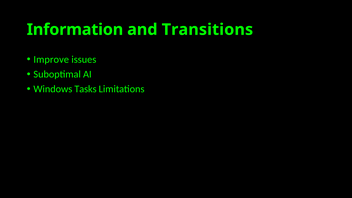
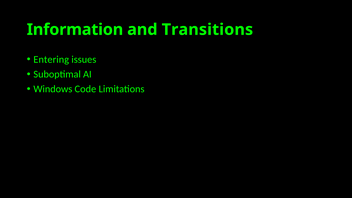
Improve: Improve -> Entering
Tasks: Tasks -> Code
